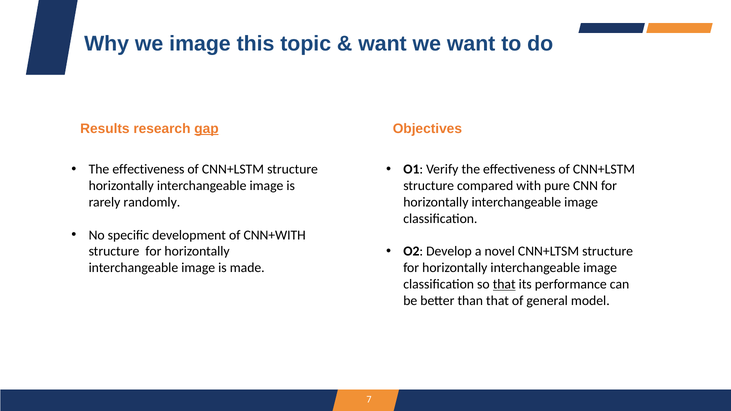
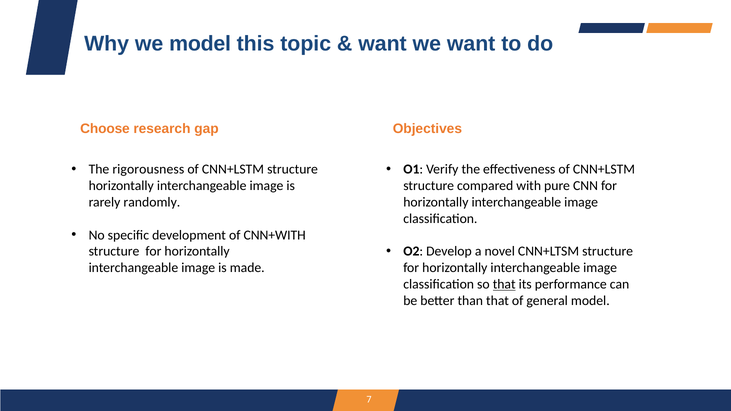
we image: image -> model
Results: Results -> Choose
gap underline: present -> none
effectiveness at (148, 169): effectiveness -> rigorousness
